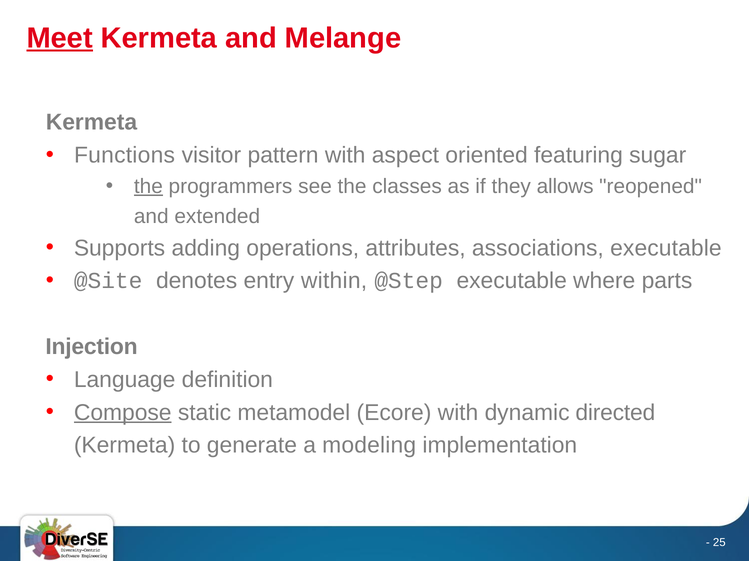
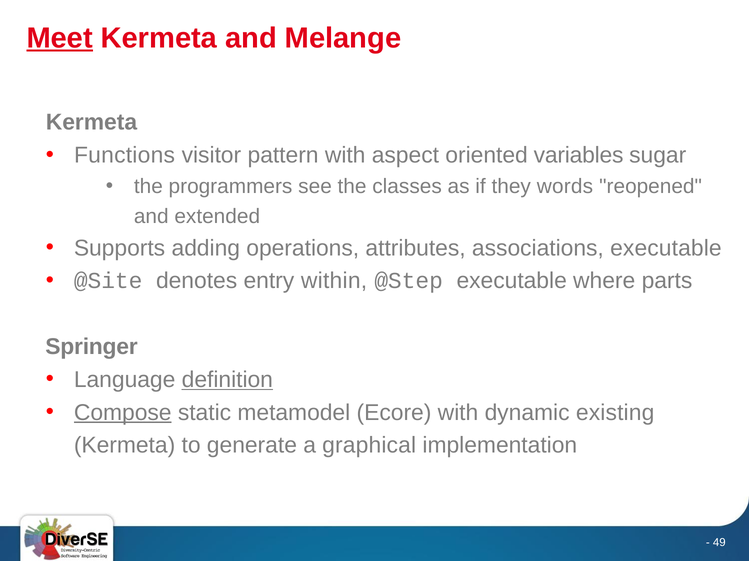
featuring: featuring -> variables
the at (148, 187) underline: present -> none
allows: allows -> words
Injection: Injection -> Springer
definition underline: none -> present
directed: directed -> existing
modeling: modeling -> graphical
25: 25 -> 49
